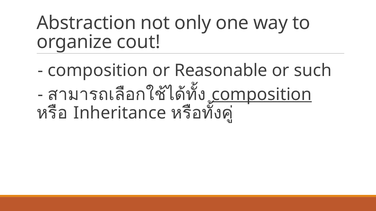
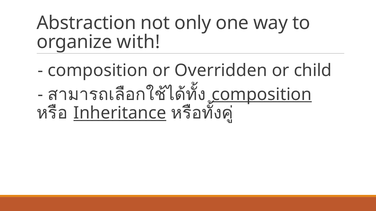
cout: cout -> with
Reasonable: Reasonable -> Overridden
such: such -> child
Inheritance underline: none -> present
